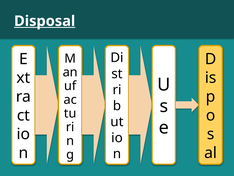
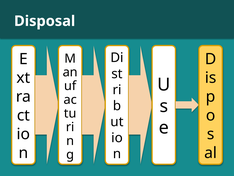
Disposal underline: present -> none
